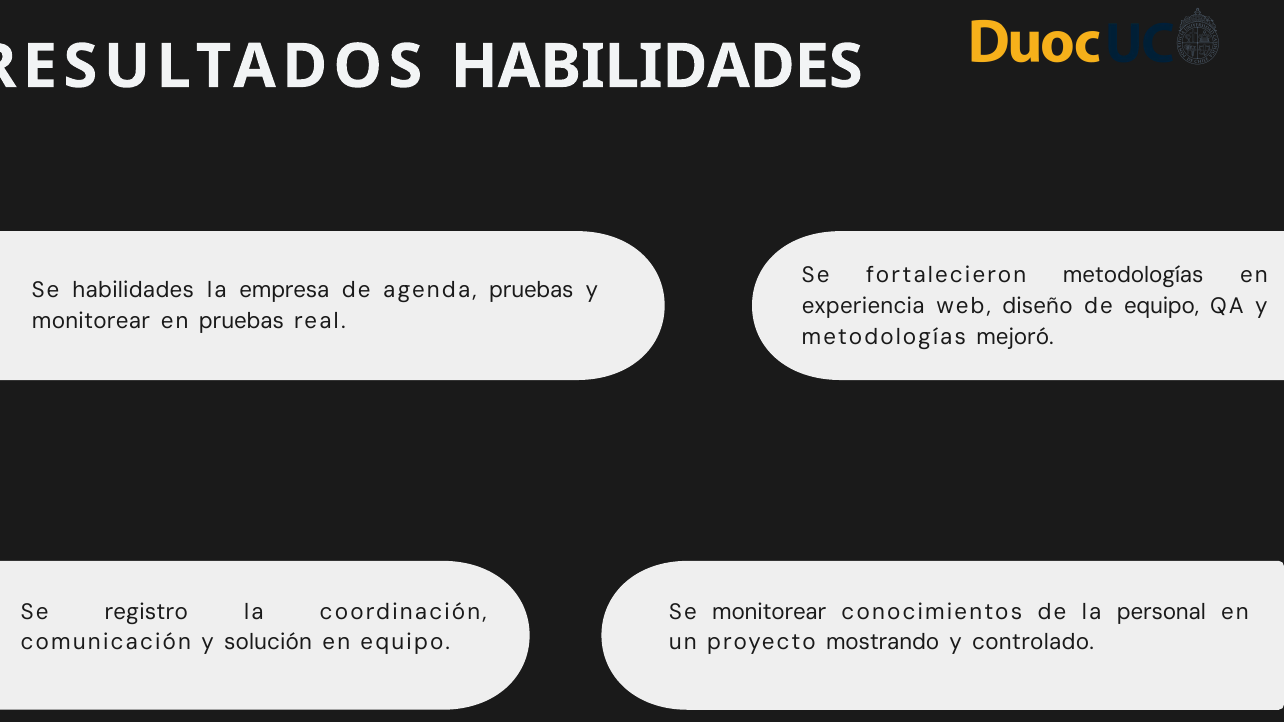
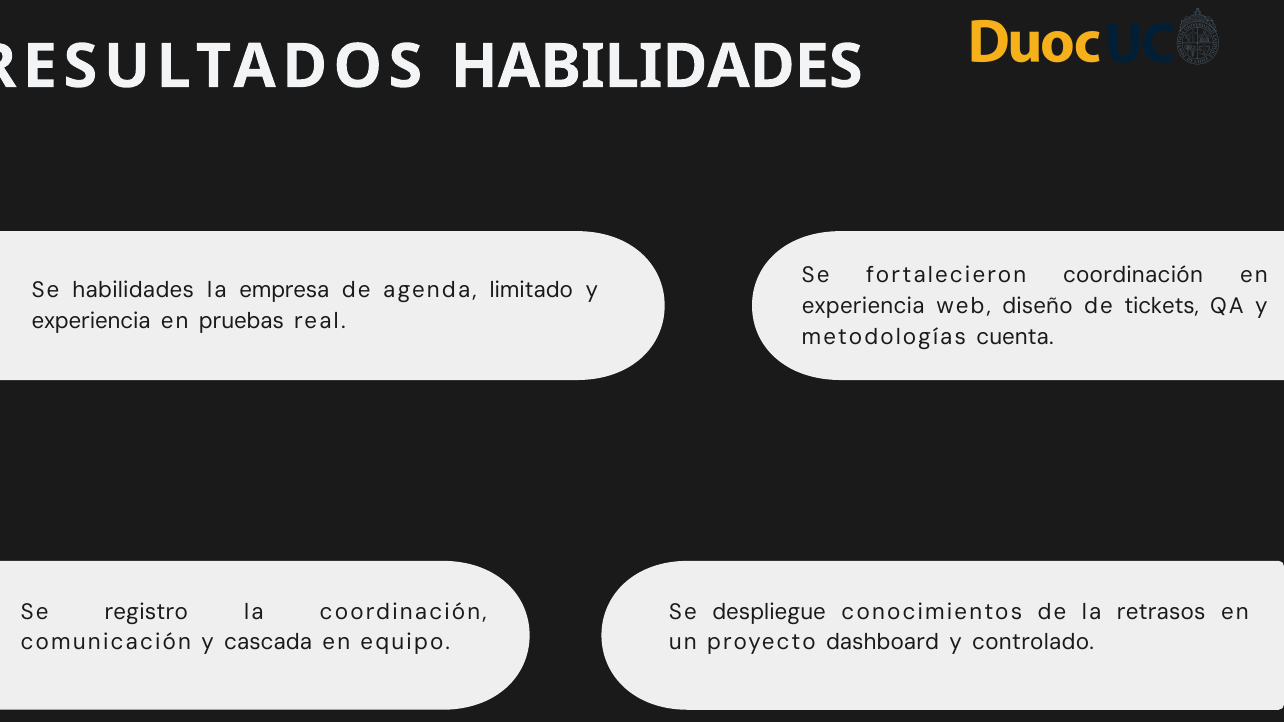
fortalecieron metodologías: metodologías -> coordinación
agenda pruebas: pruebas -> limitado
de equipo: equipo -> tickets
monitorear at (91, 322): monitorear -> experiencia
mejoró: mejoró -> cuenta
Se monitorear: monitorear -> despliegue
personal: personal -> retrasos
solución: solución -> cascada
mostrando: mostrando -> dashboard
